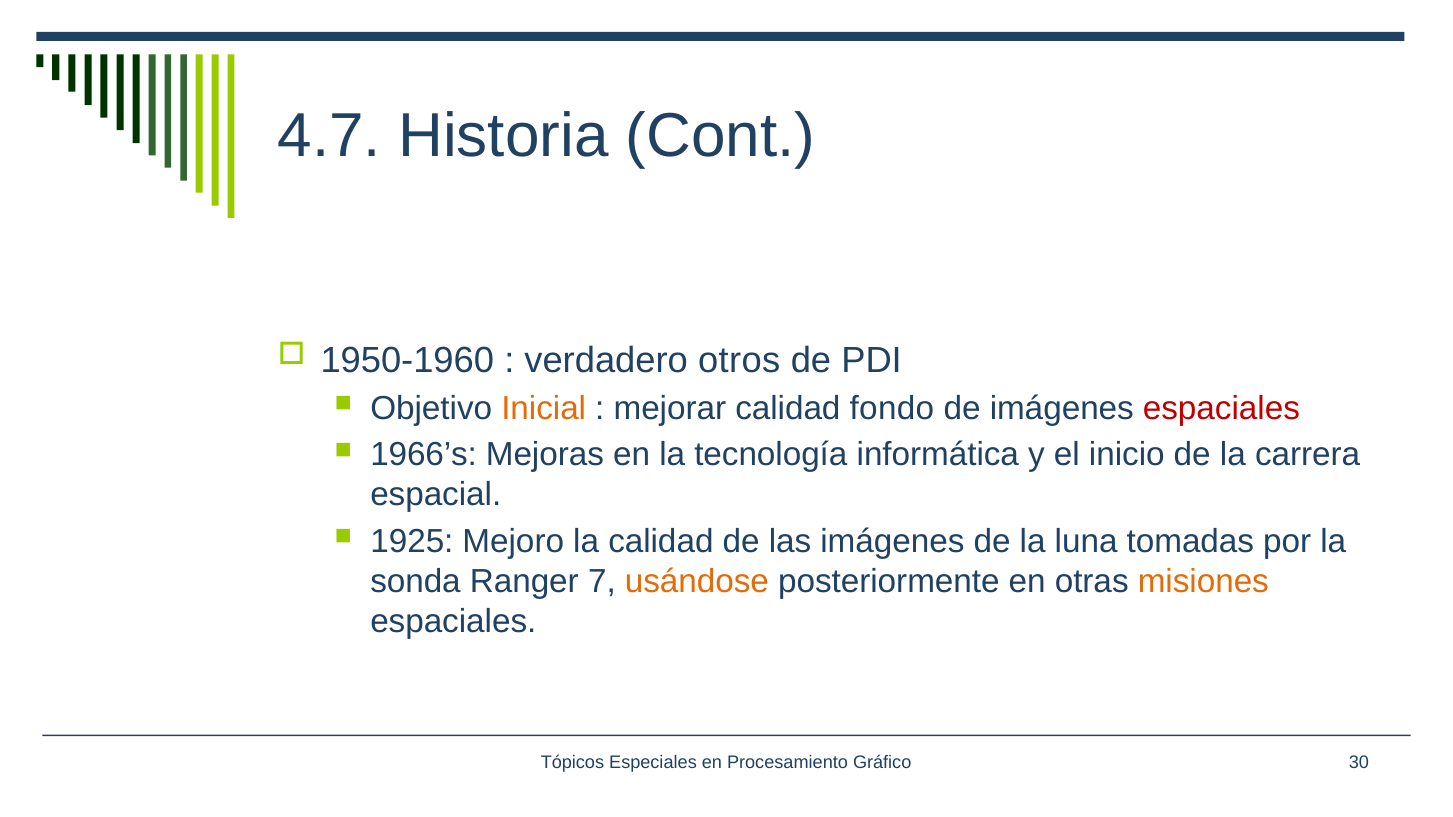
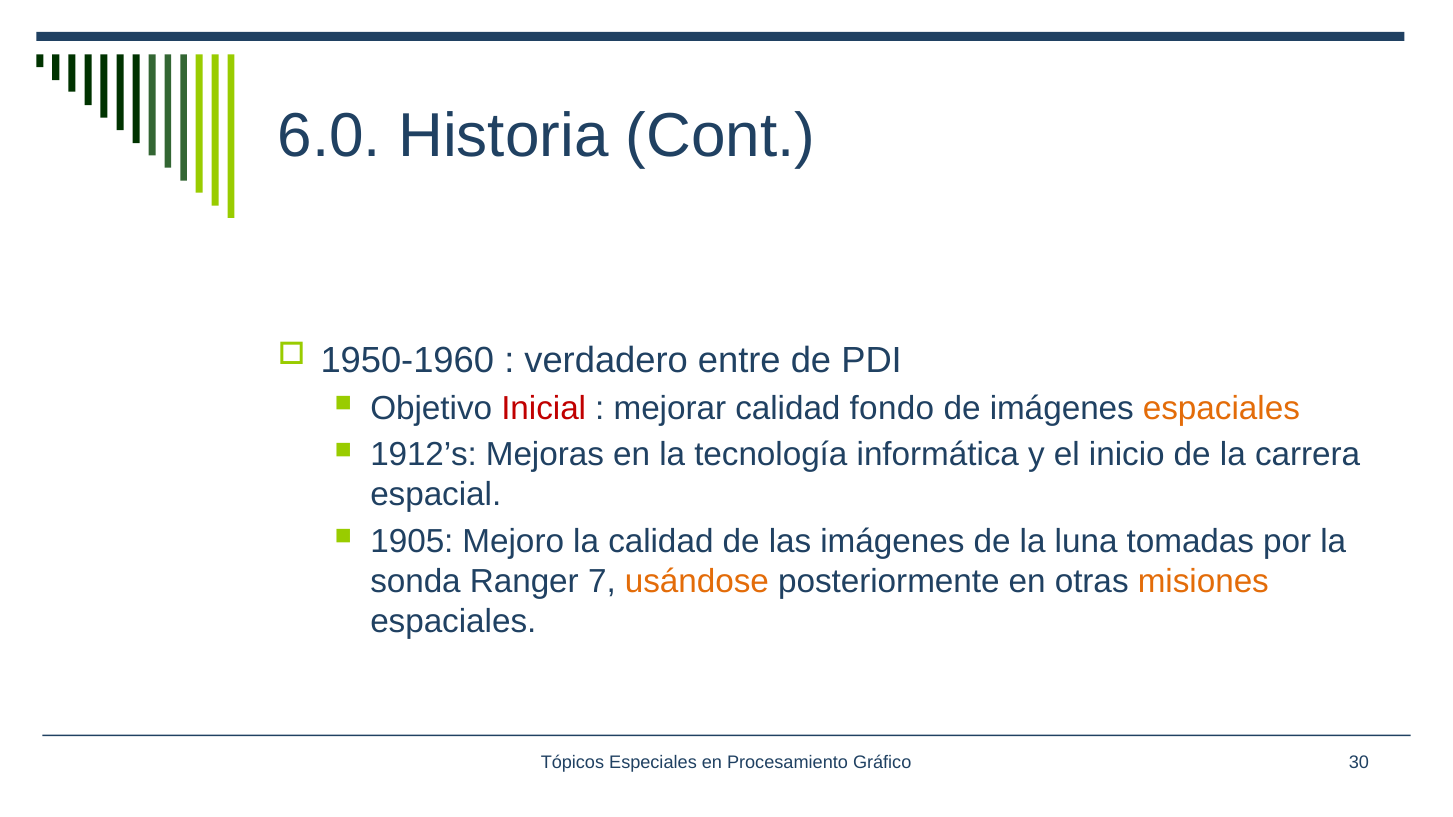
4.7: 4.7 -> 6.0
otros: otros -> entre
Inicial colour: orange -> red
espaciales at (1221, 408) colour: red -> orange
1966’s: 1966’s -> 1912’s
1925: 1925 -> 1905
